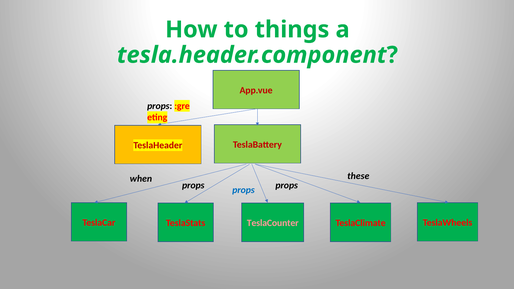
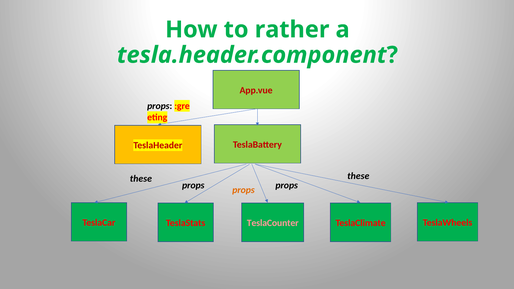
things: things -> rather
when at (141, 179): when -> these
props at (243, 190) colour: blue -> orange
